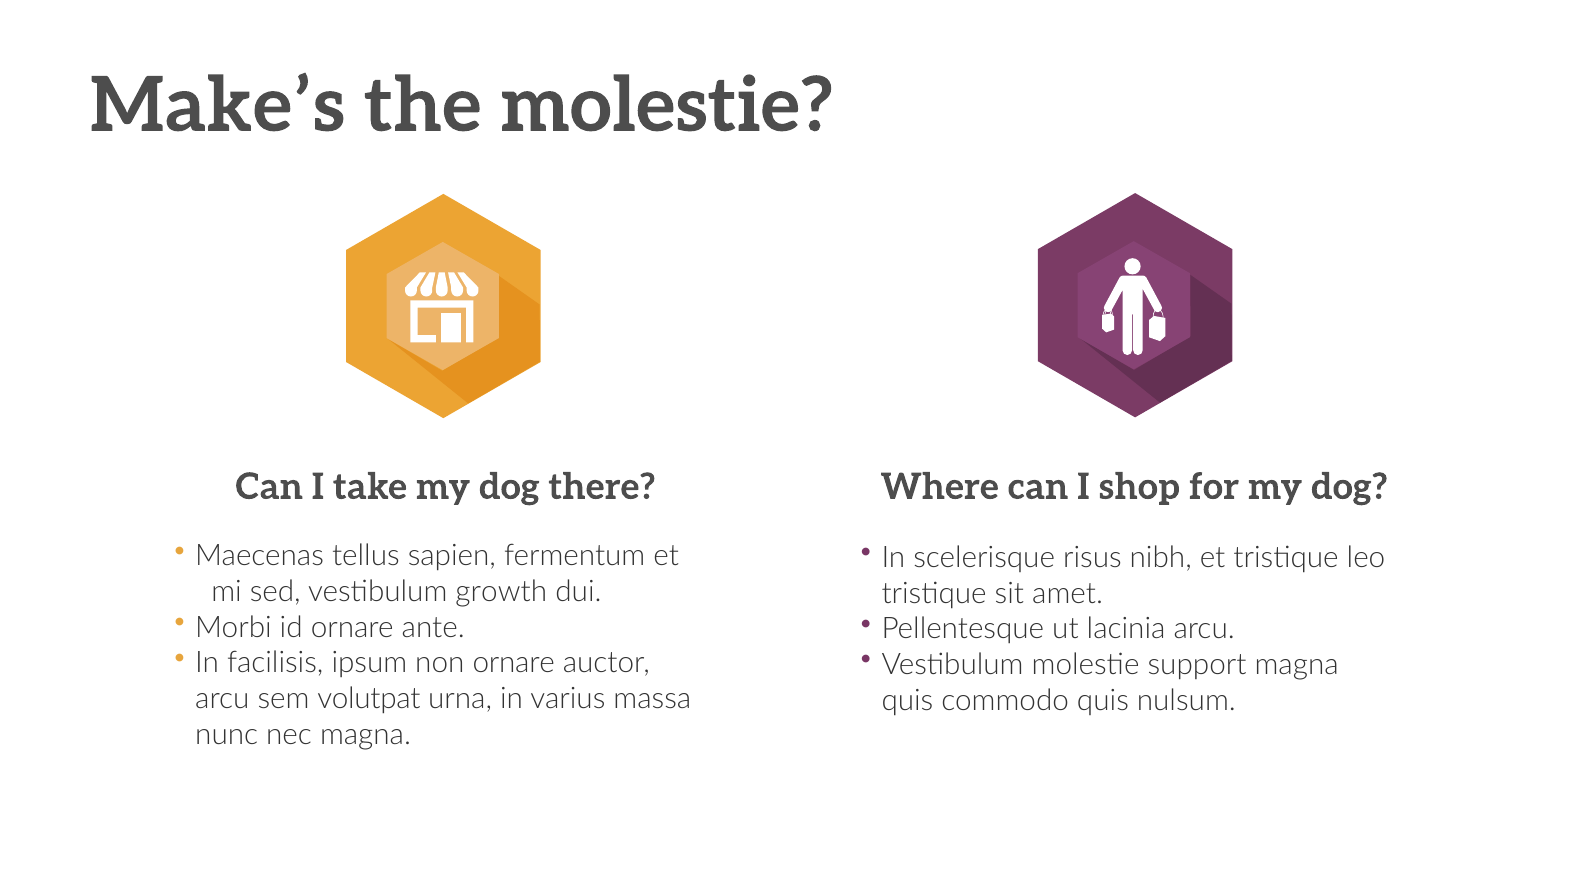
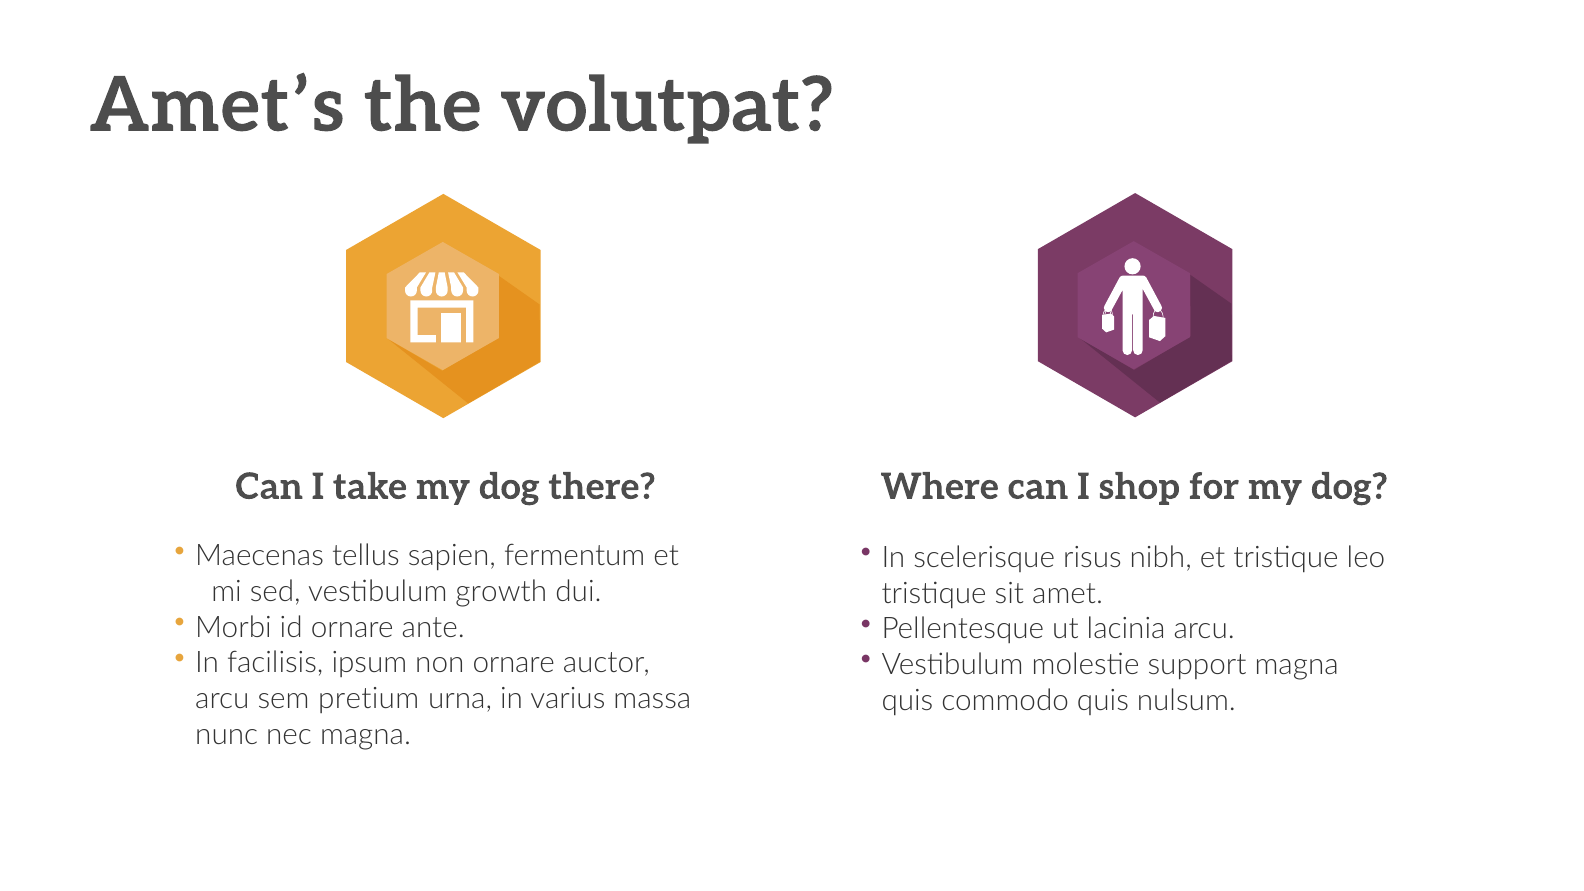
Make’s: Make’s -> Amet’s
the molestie: molestie -> volutpat
volutpat: volutpat -> pretium
